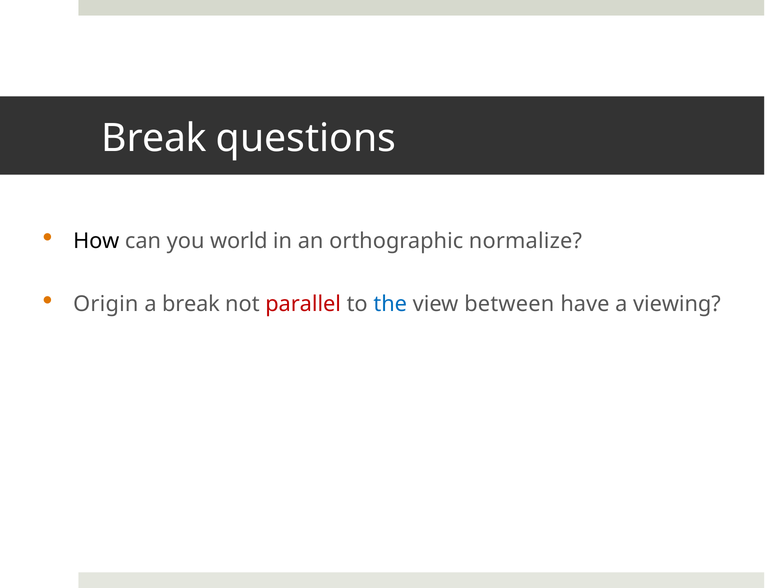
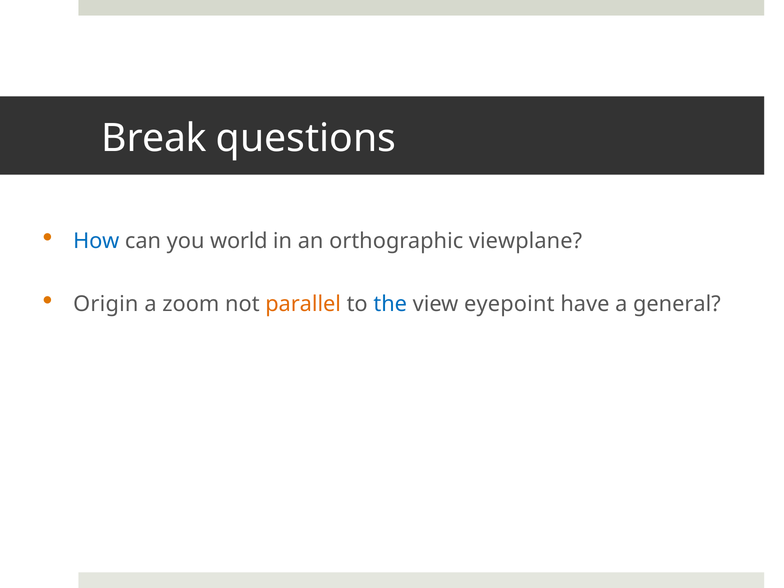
How colour: black -> blue
normalize: normalize -> viewplane
a break: break -> zoom
parallel colour: red -> orange
between: between -> eyepoint
viewing: viewing -> general
